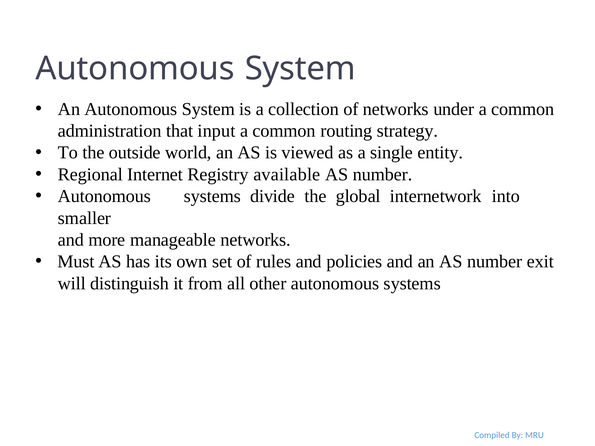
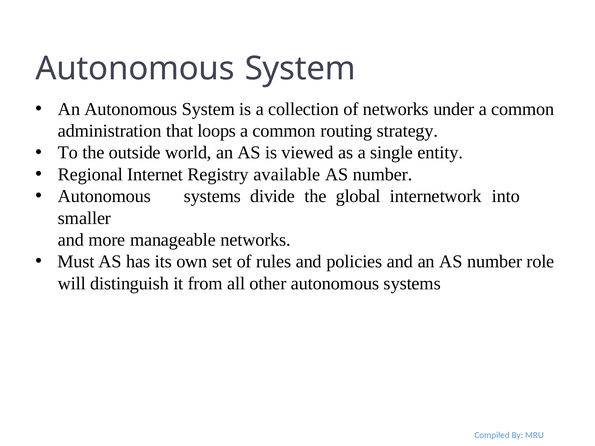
input: input -> loops
exit: exit -> role
